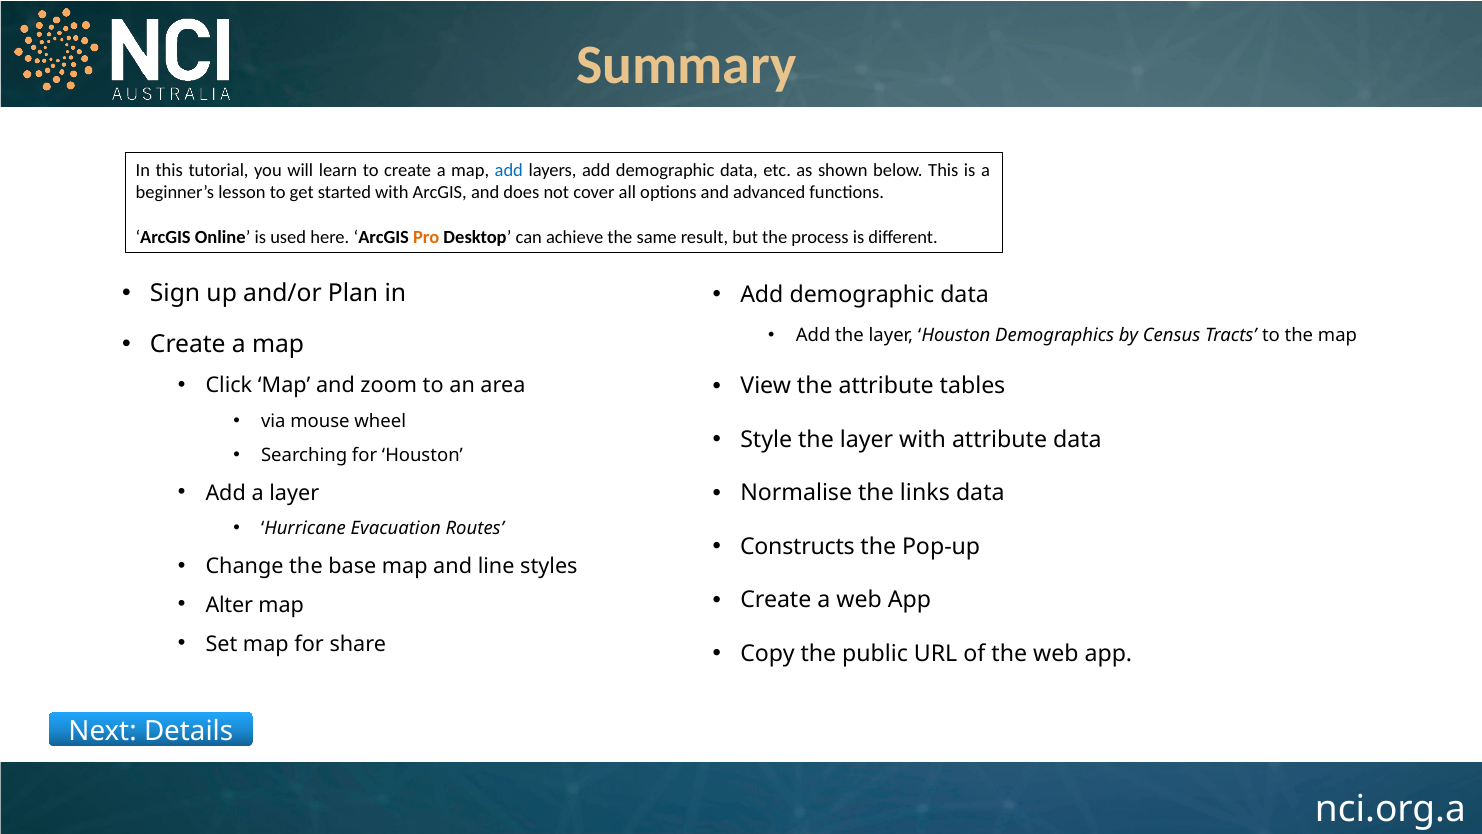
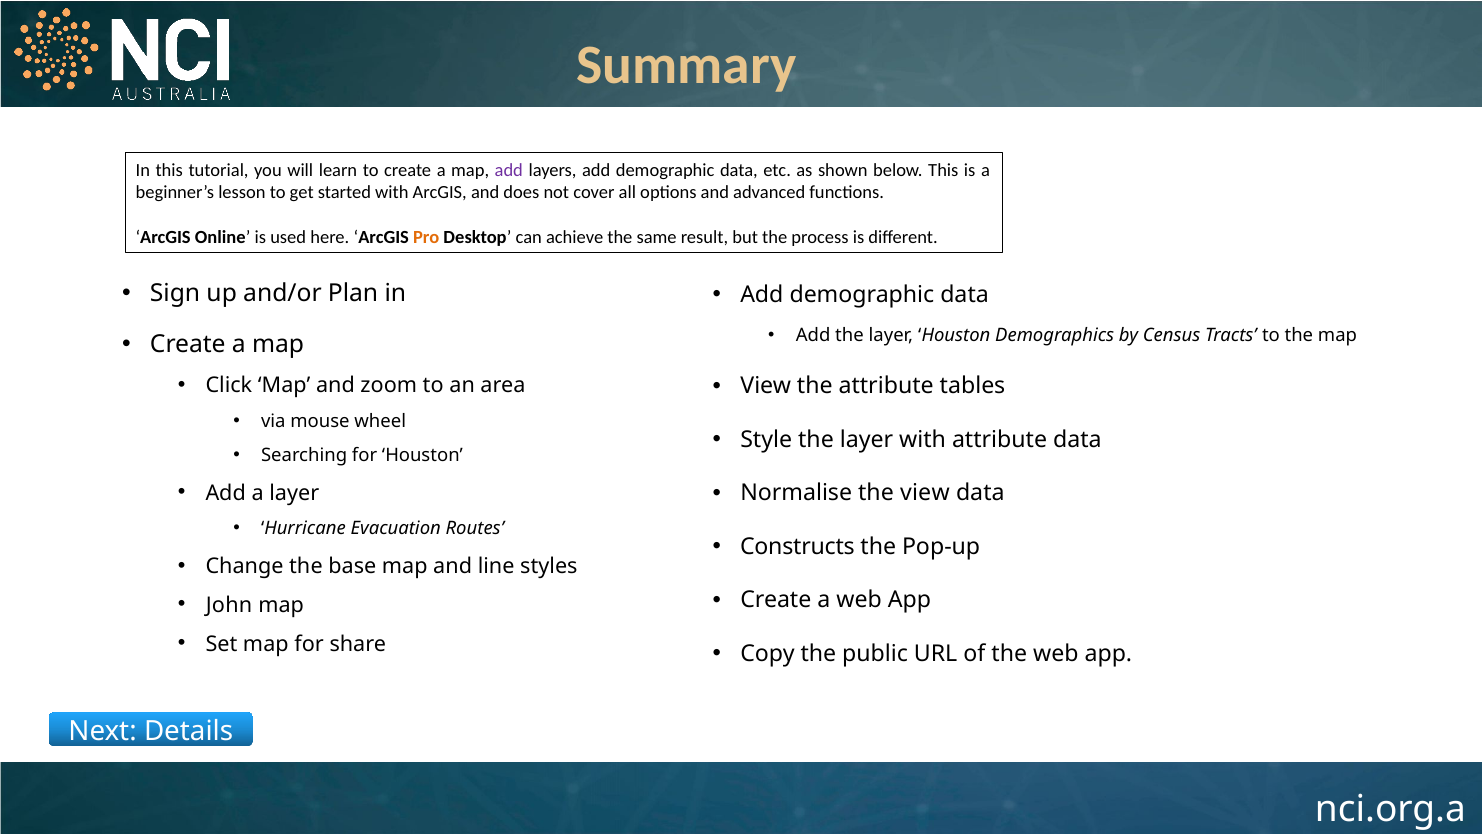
add at (509, 170) colour: blue -> purple
the links: links -> view
Alter: Alter -> John
